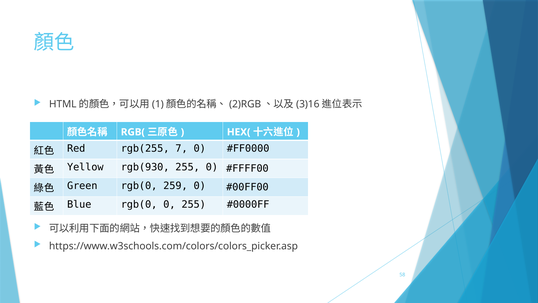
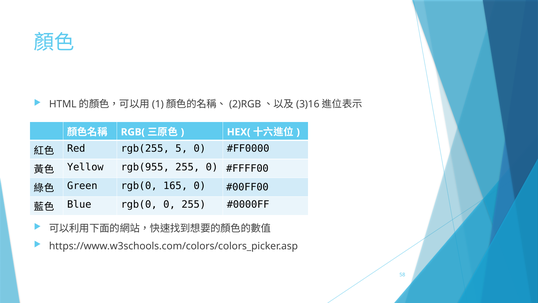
7: 7 -> 5
rgb(930: rgb(930 -> rgb(955
259: 259 -> 165
